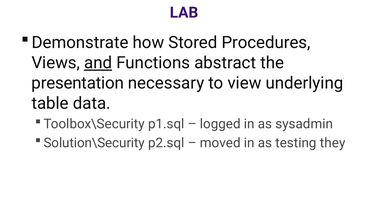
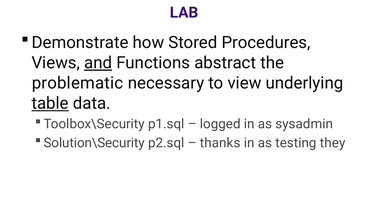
presentation: presentation -> problematic
table underline: none -> present
moved: moved -> thanks
